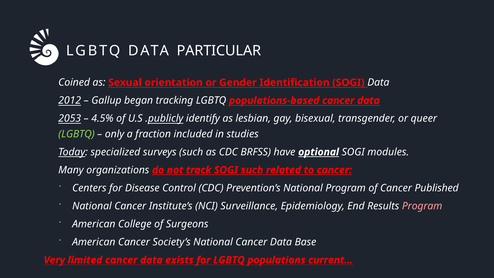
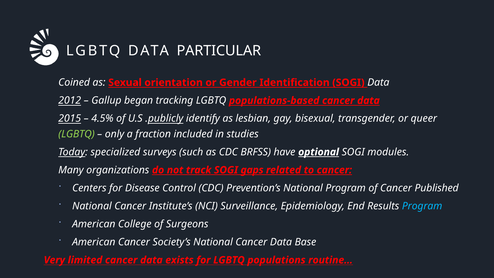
2053: 2053 -> 2015
SOGI such: such -> gaps
Program at (422, 206) colour: pink -> light blue
current…: current… -> routine…
